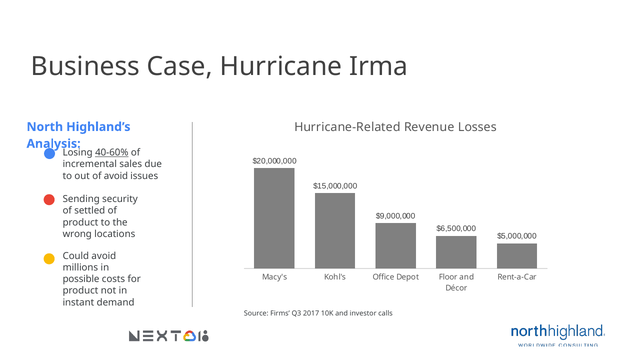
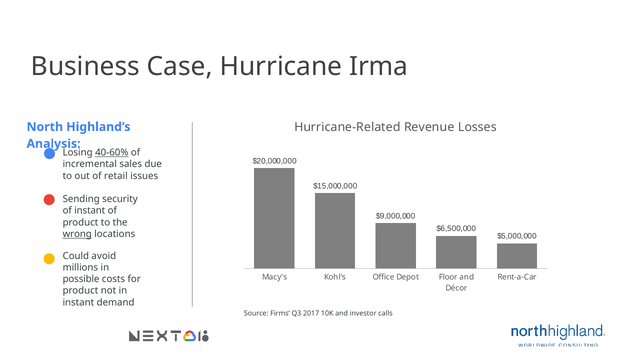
of avoid: avoid -> retail
of settled: settled -> instant
wrong underline: none -> present
